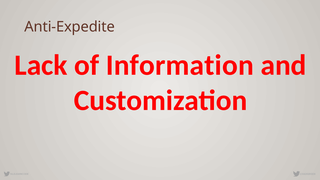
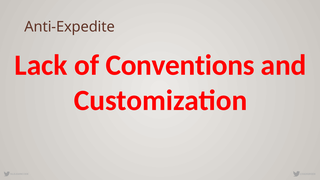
Information: Information -> Conventions
